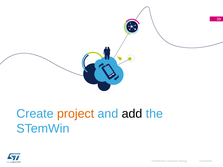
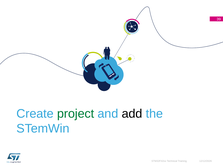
project colour: orange -> green
